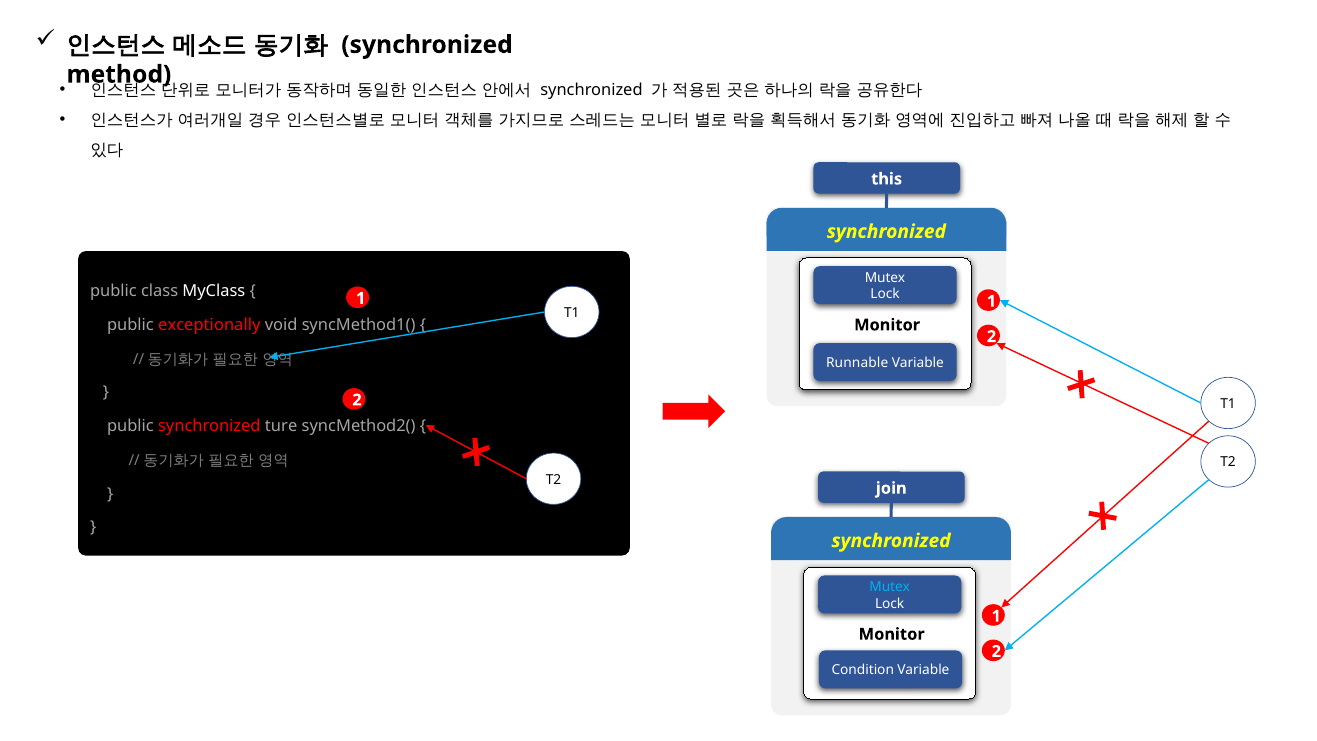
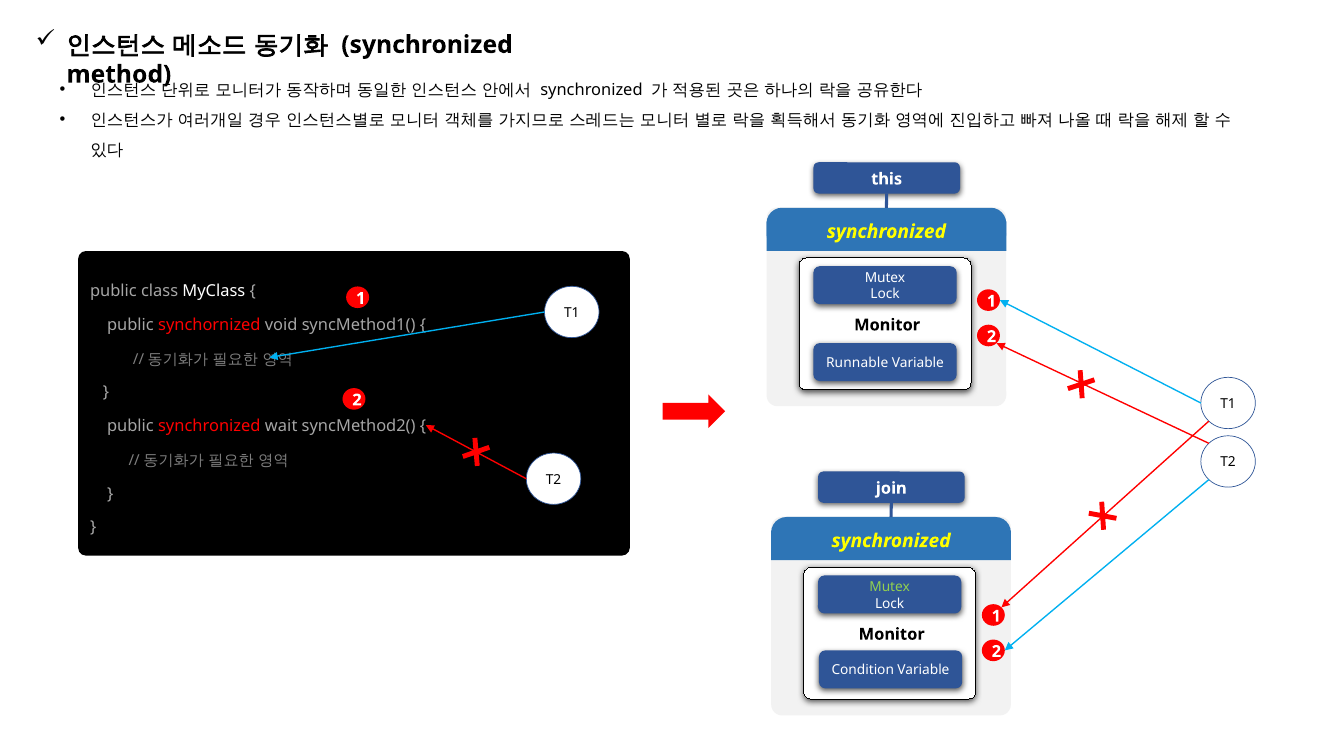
exceptionally: exceptionally -> synchornized
ture: ture -> wait
Mutex at (890, 587) colour: light blue -> light green
